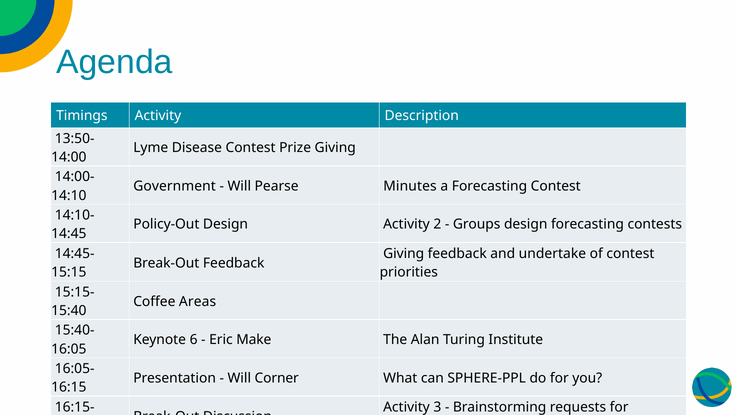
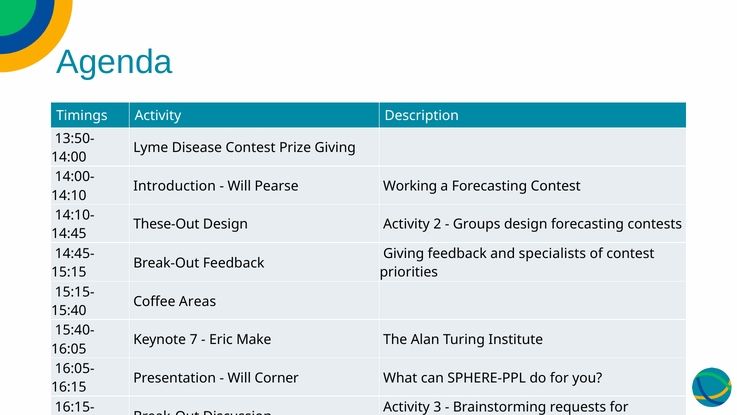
Government: Government -> Introduction
Minutes: Minutes -> Working
Policy-Out: Policy-Out -> These-Out
undertake: undertake -> specialists
6: 6 -> 7
